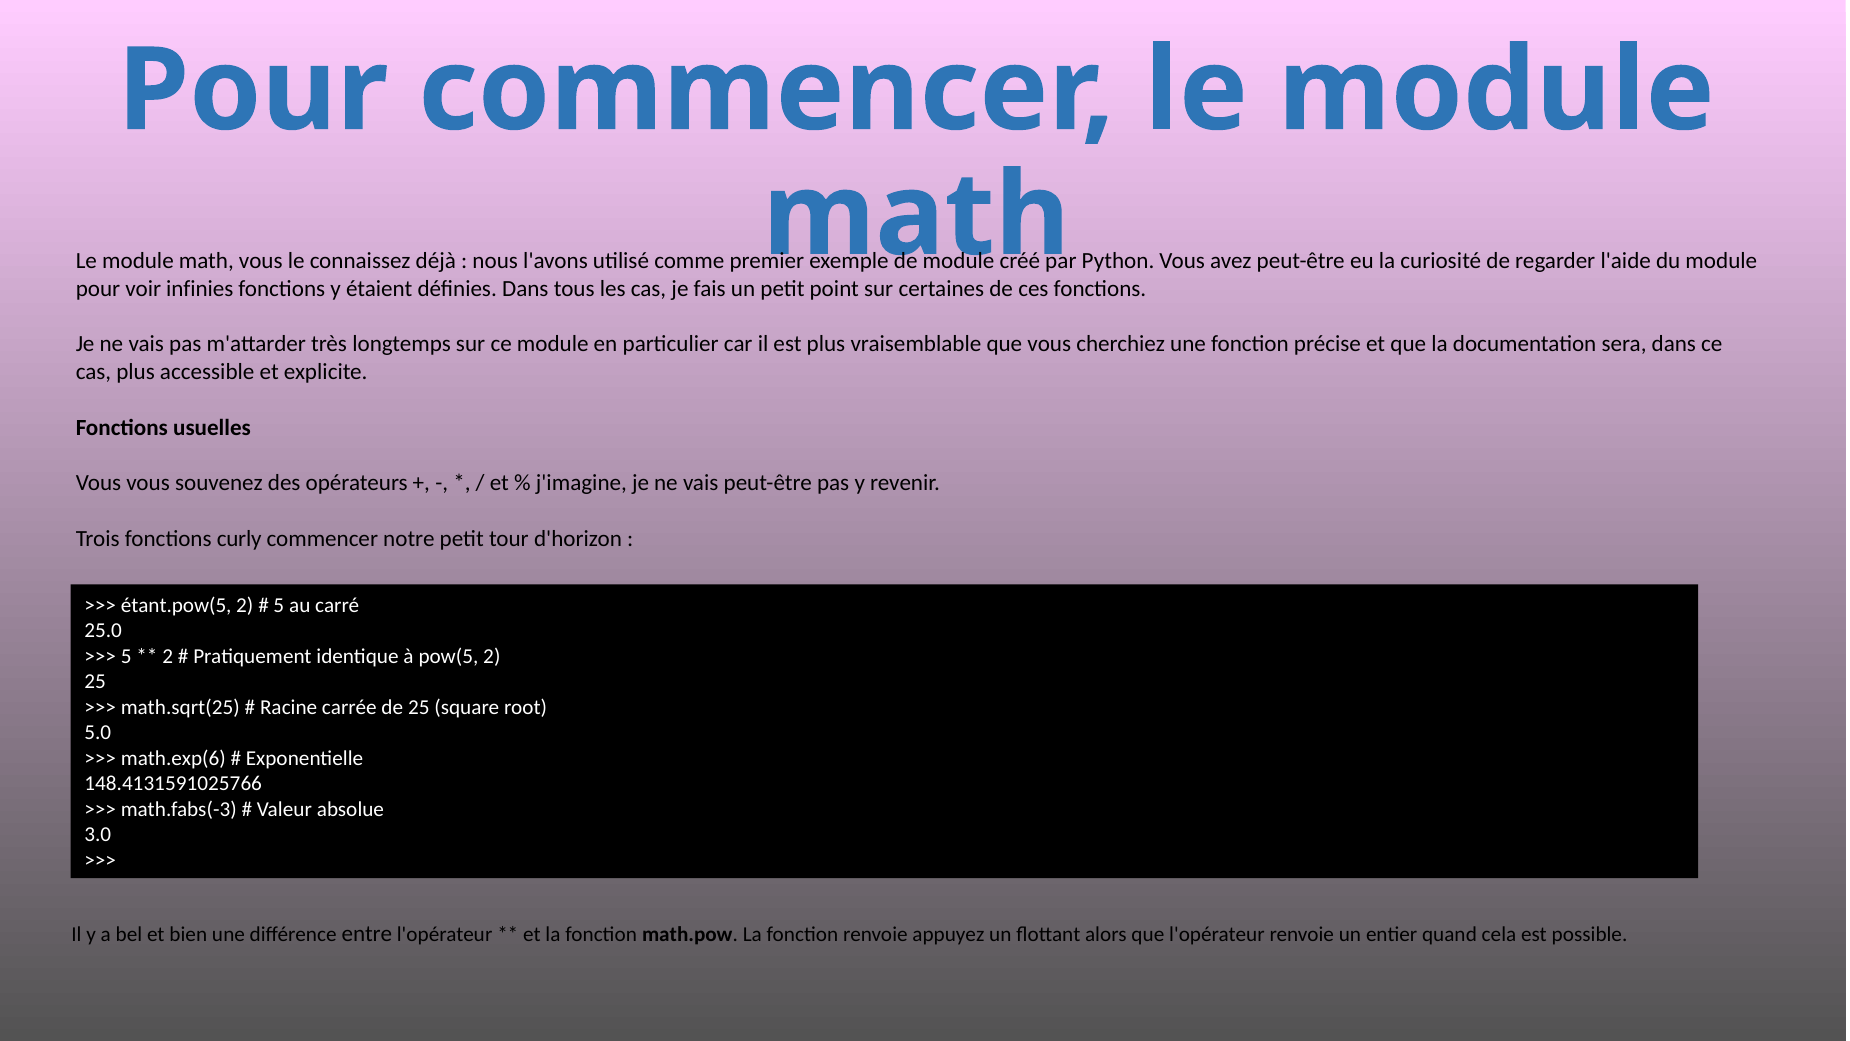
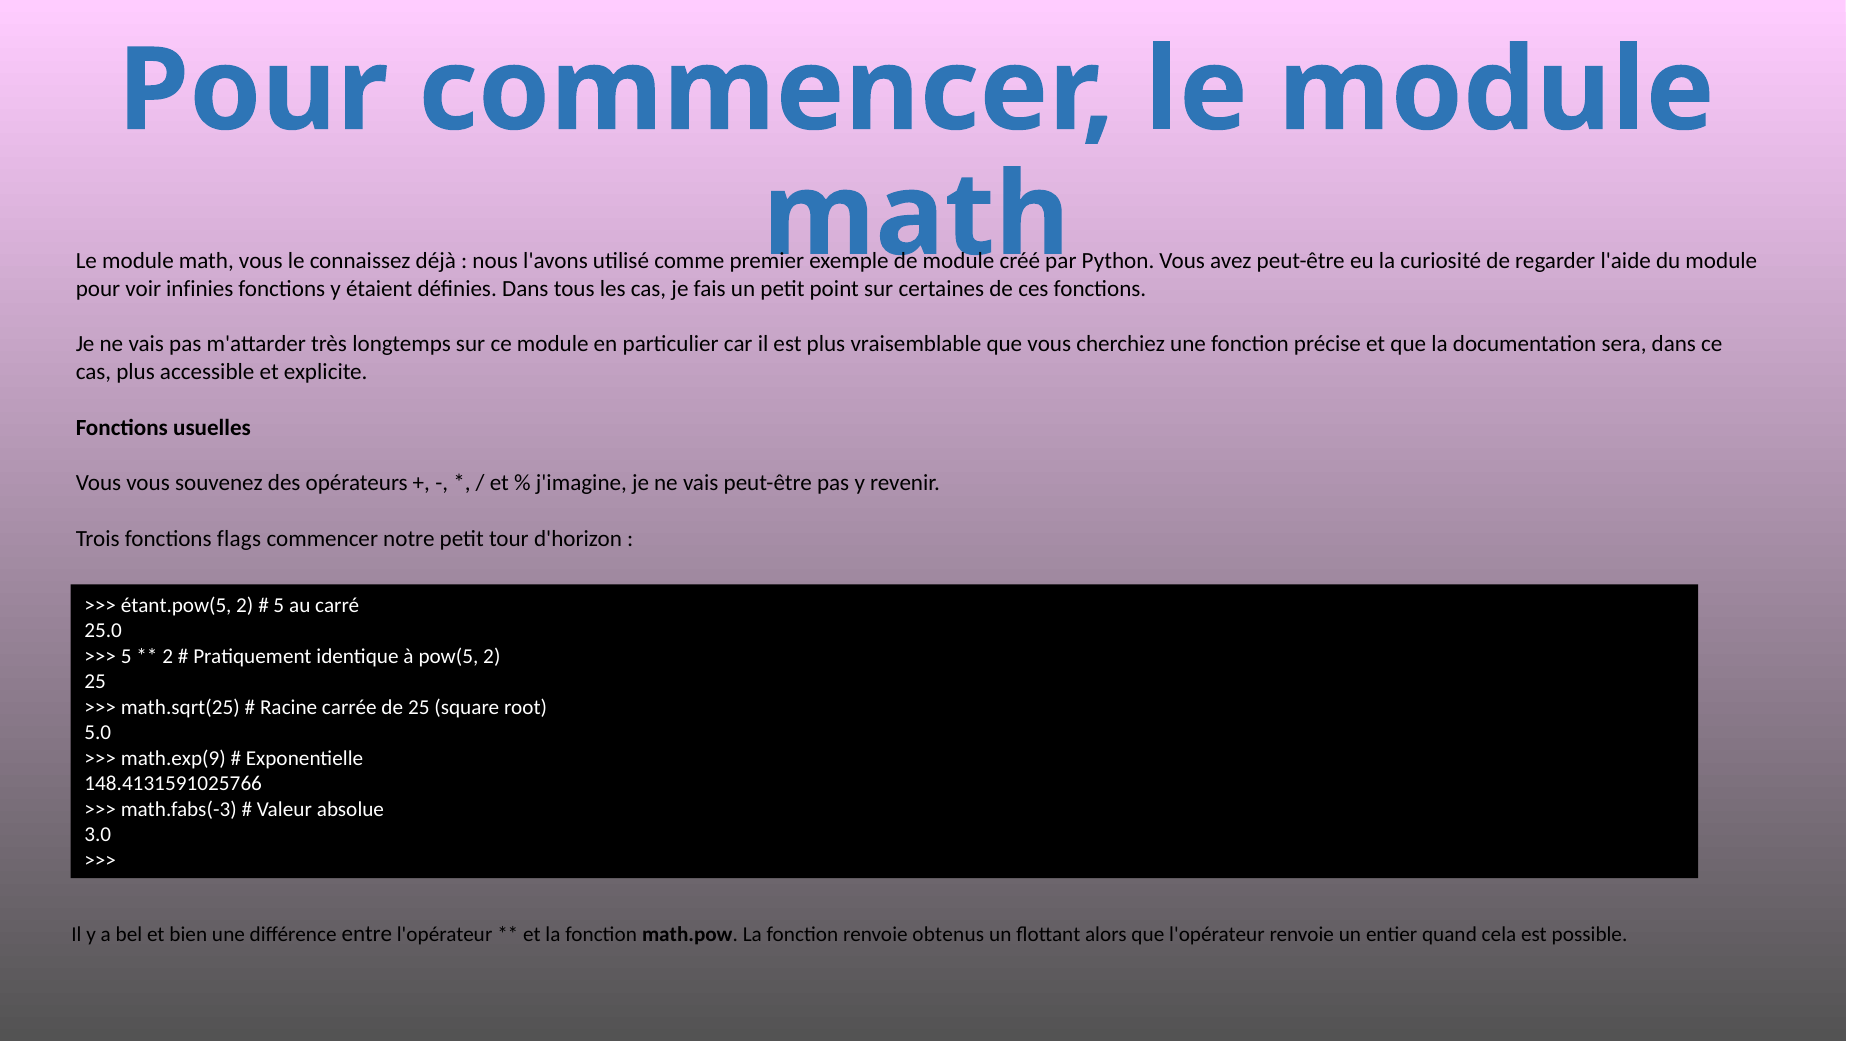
curly: curly -> flags
math.exp(6: math.exp(6 -> math.exp(9
appuyez: appuyez -> obtenus
